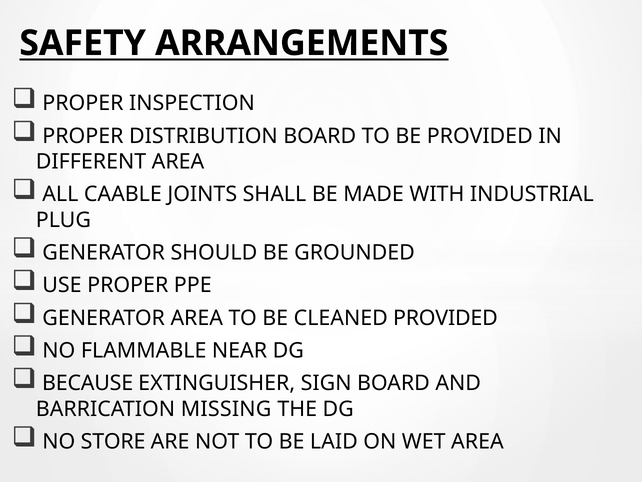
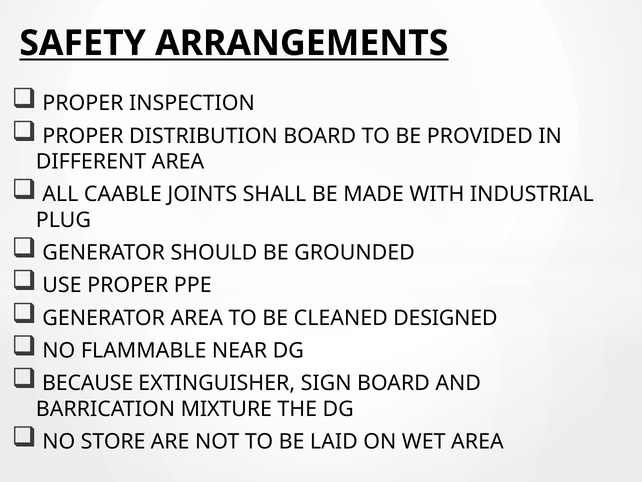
CLEANED PROVIDED: PROVIDED -> DESIGNED
MISSING: MISSING -> MIXTURE
